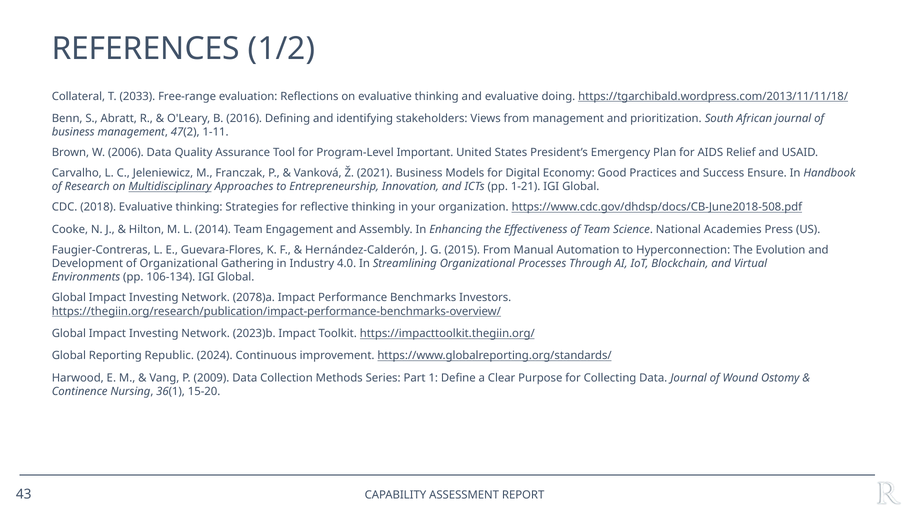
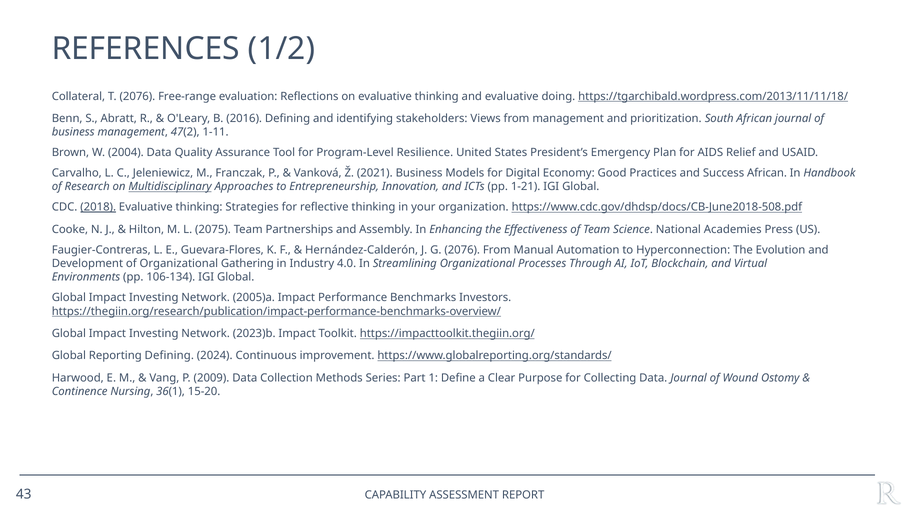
T 2033: 2033 -> 2076
2006: 2006 -> 2004
Important: Important -> Resilience
Success Ensure: Ensure -> African
2018 underline: none -> present
2014: 2014 -> 2075
Engagement: Engagement -> Partnerships
G 2015: 2015 -> 2076
2078)a: 2078)a -> 2005)a
Reporting Republic: Republic -> Defining
